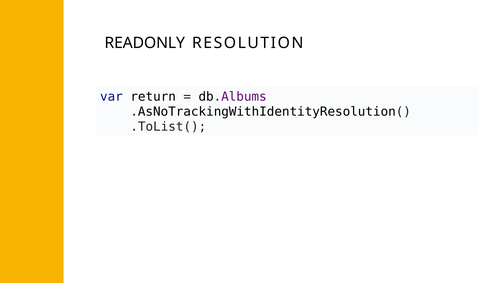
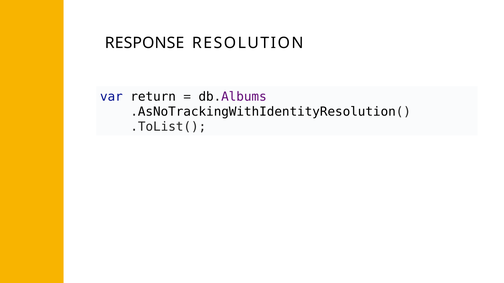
READONLY: READONLY -> RESPONSE
